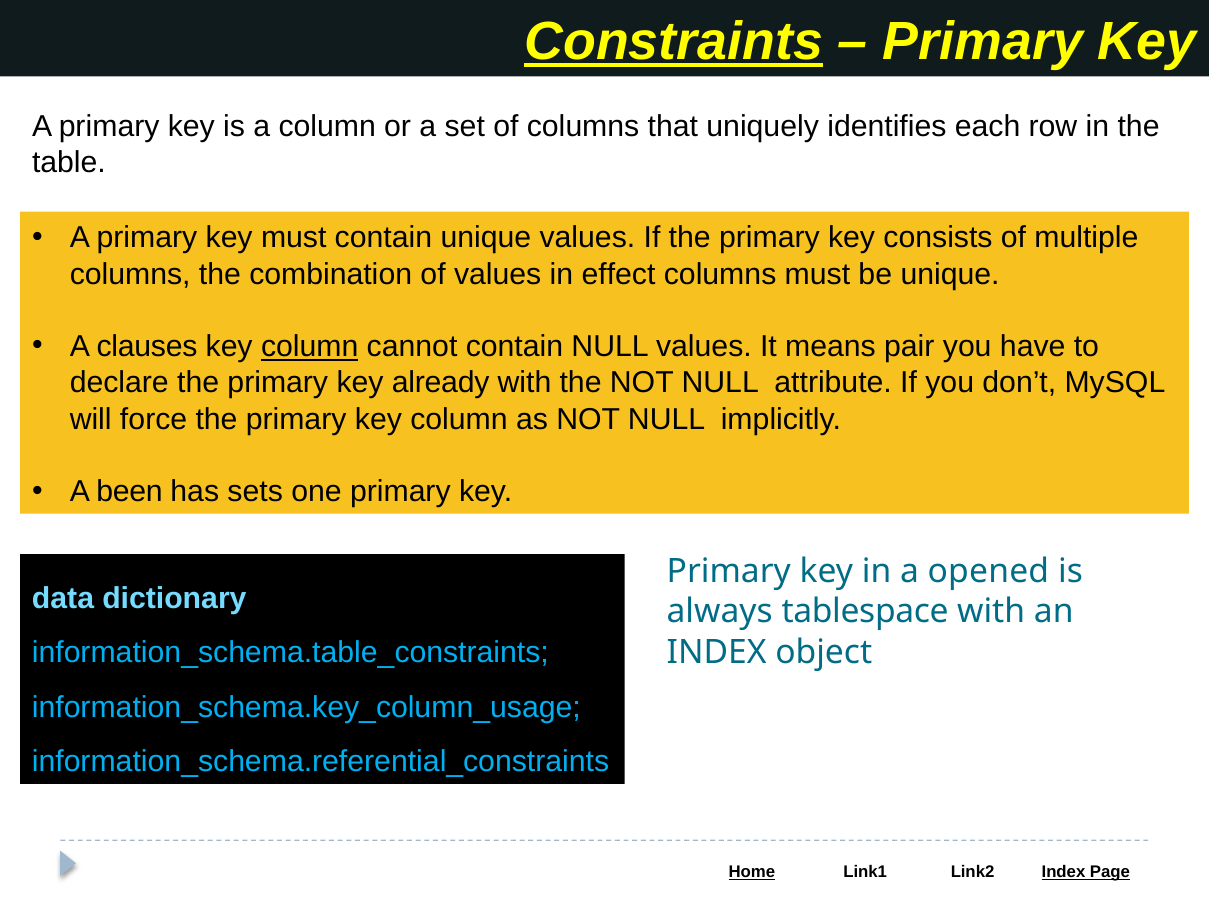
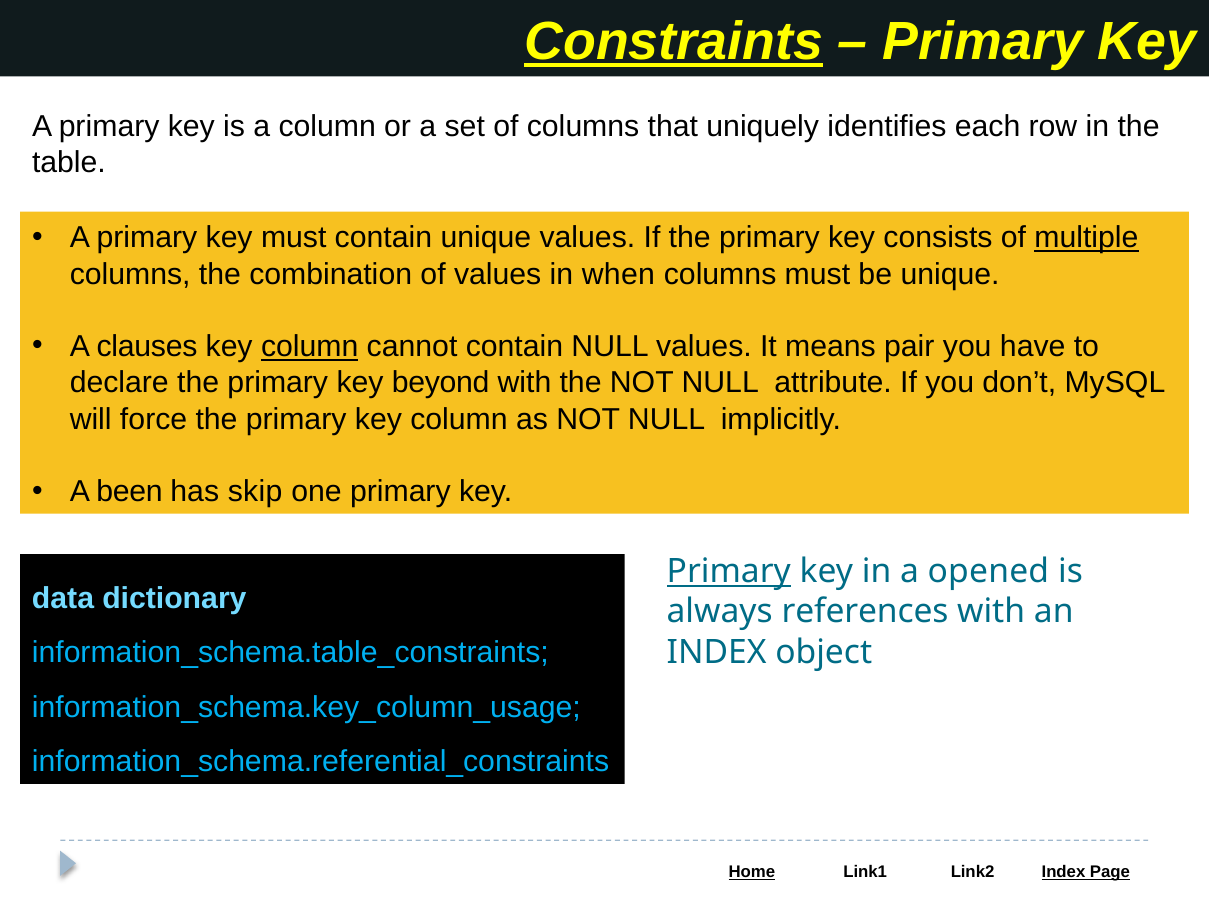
multiple underline: none -> present
effect: effect -> when
already: already -> beyond
sets: sets -> skip
Primary at (729, 571) underline: none -> present
tablespace: tablespace -> references
